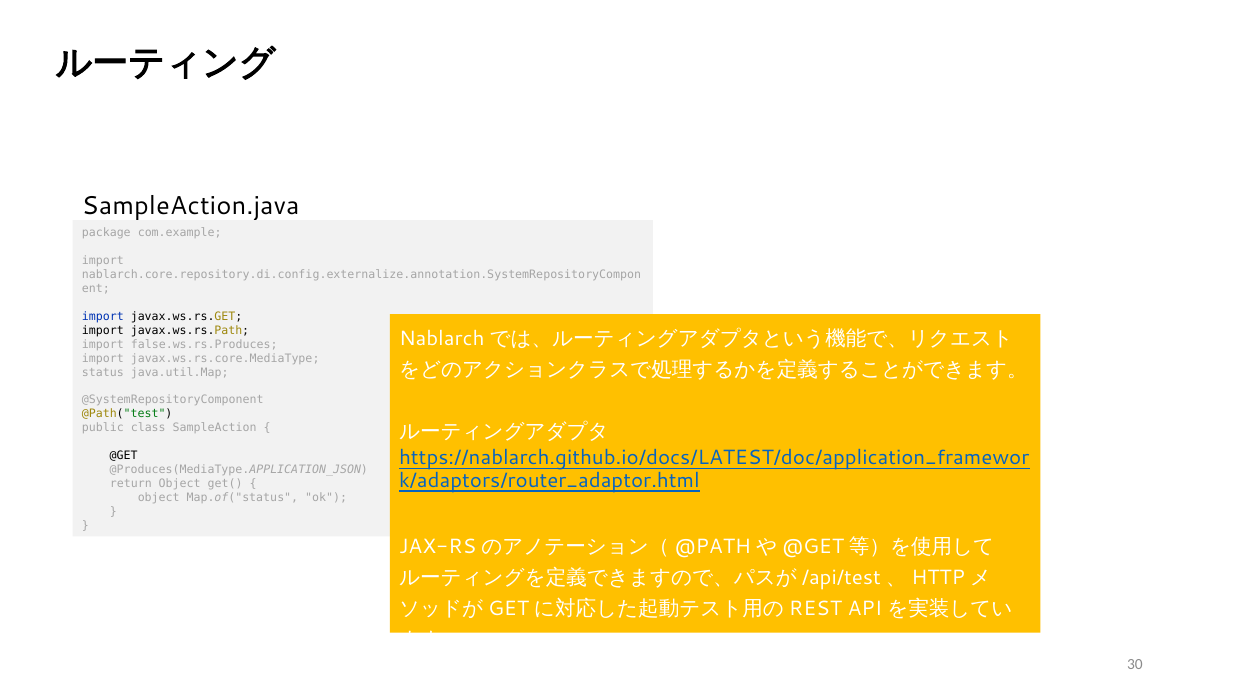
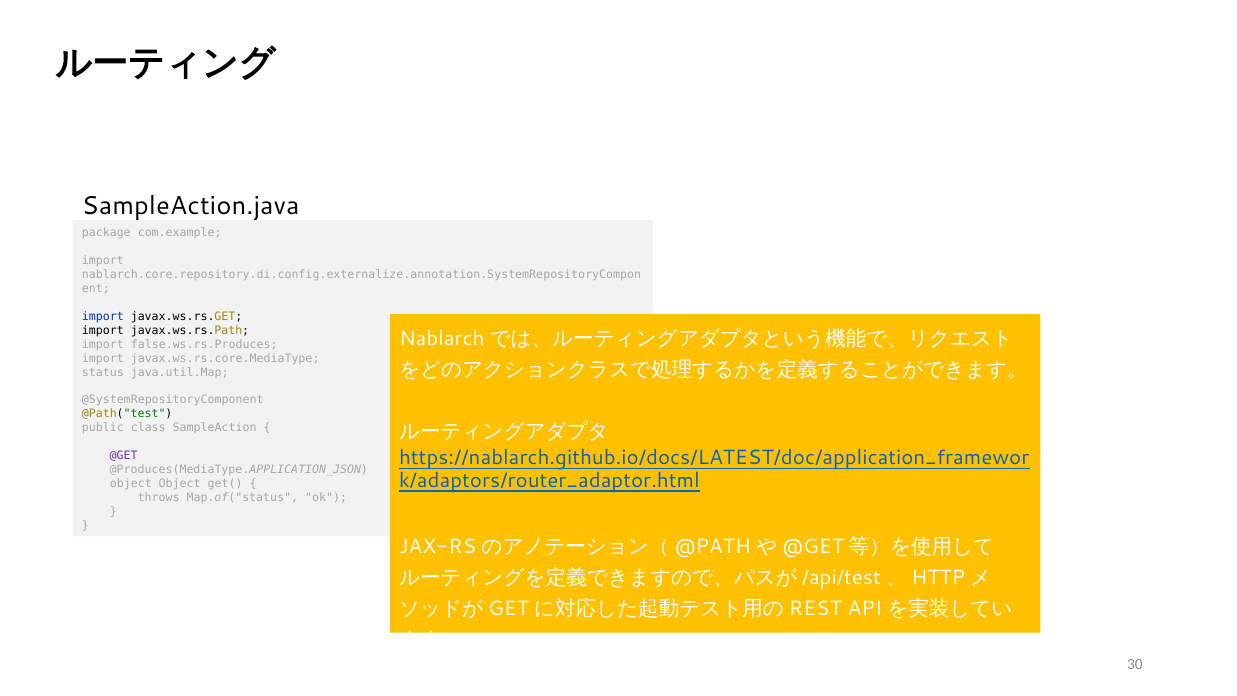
@GET colour: black -> purple
return at (131, 484): return -> object
object at (159, 498): object -> throws
